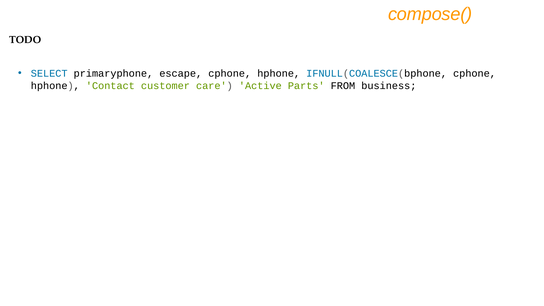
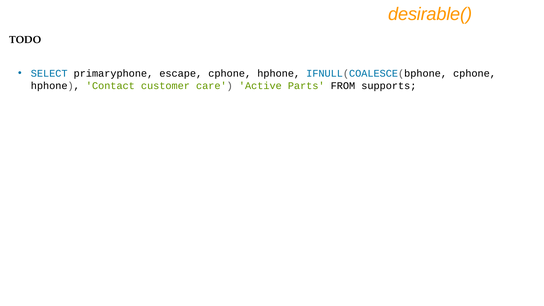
compose(: compose( -> desirable(
business: business -> supports
